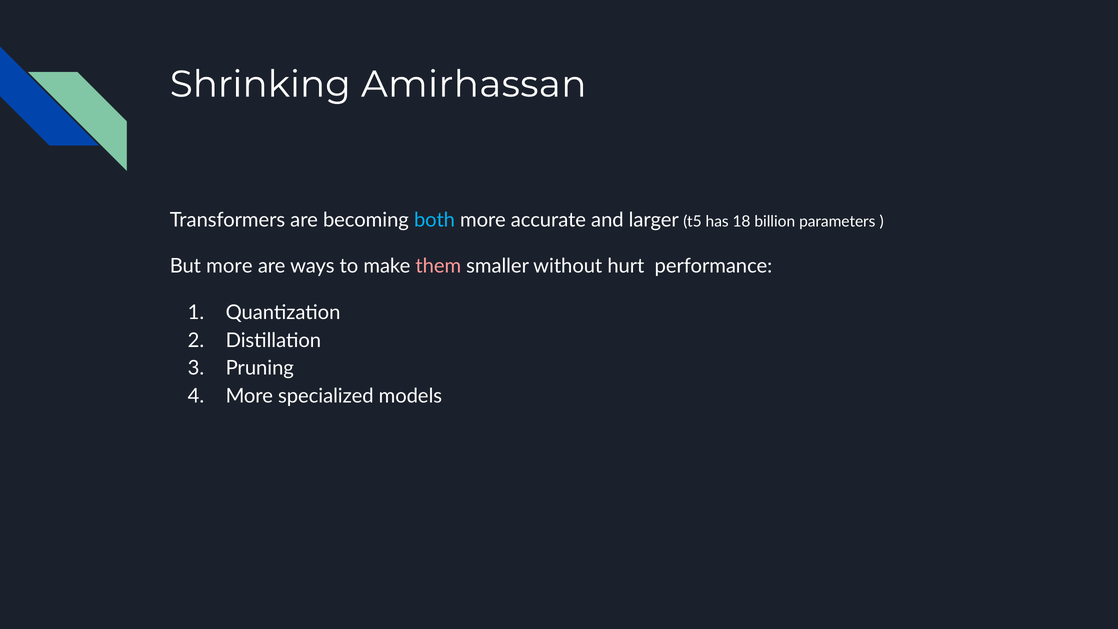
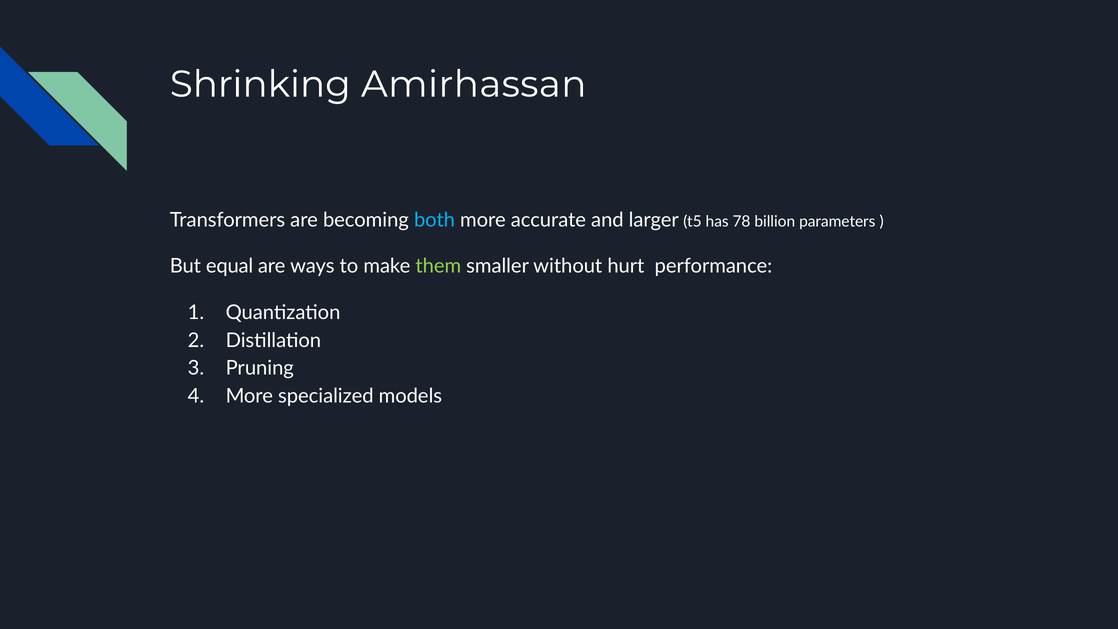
18: 18 -> 78
But more: more -> equal
them colour: pink -> light green
